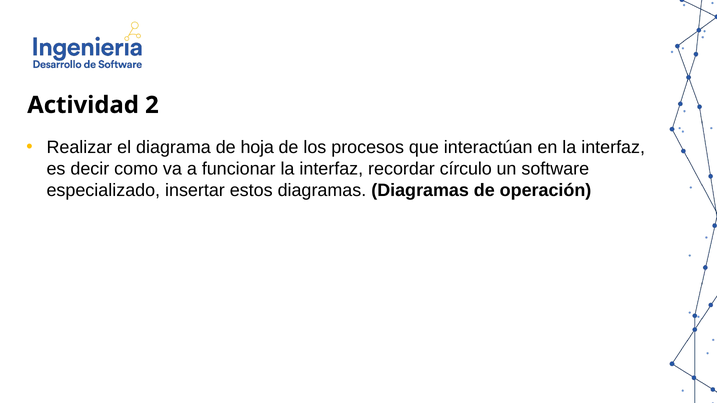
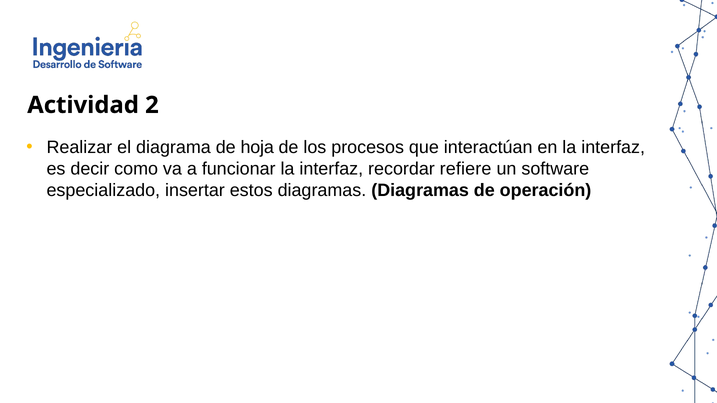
círculo: círculo -> refiere
